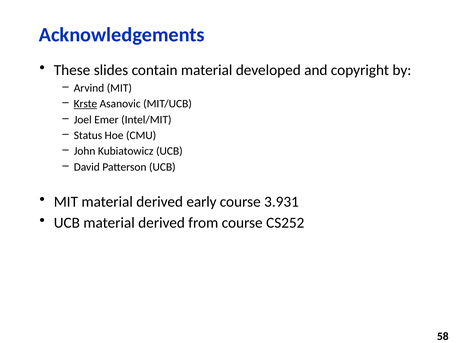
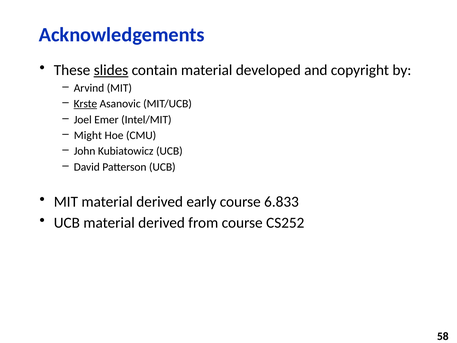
slides underline: none -> present
Status: Status -> Might
3.931: 3.931 -> 6.833
